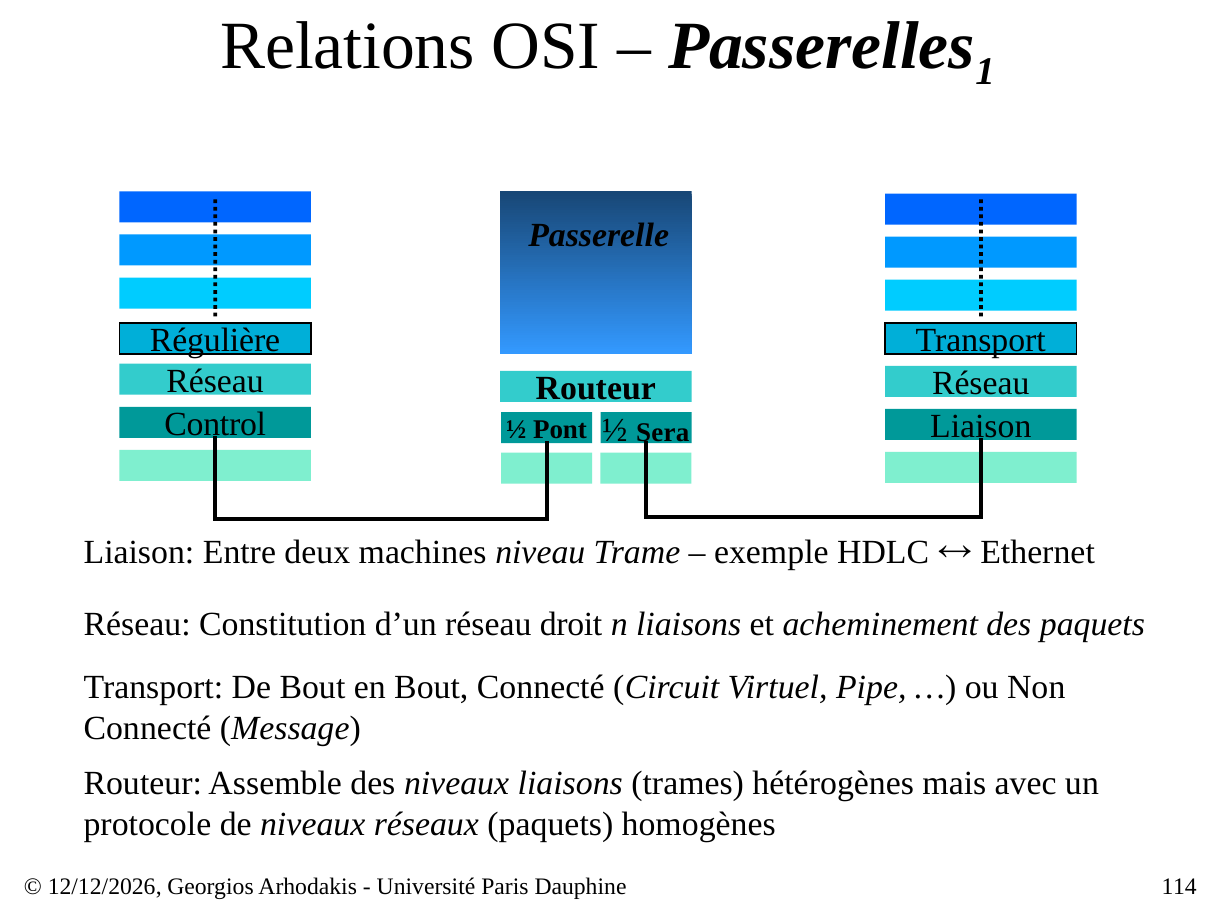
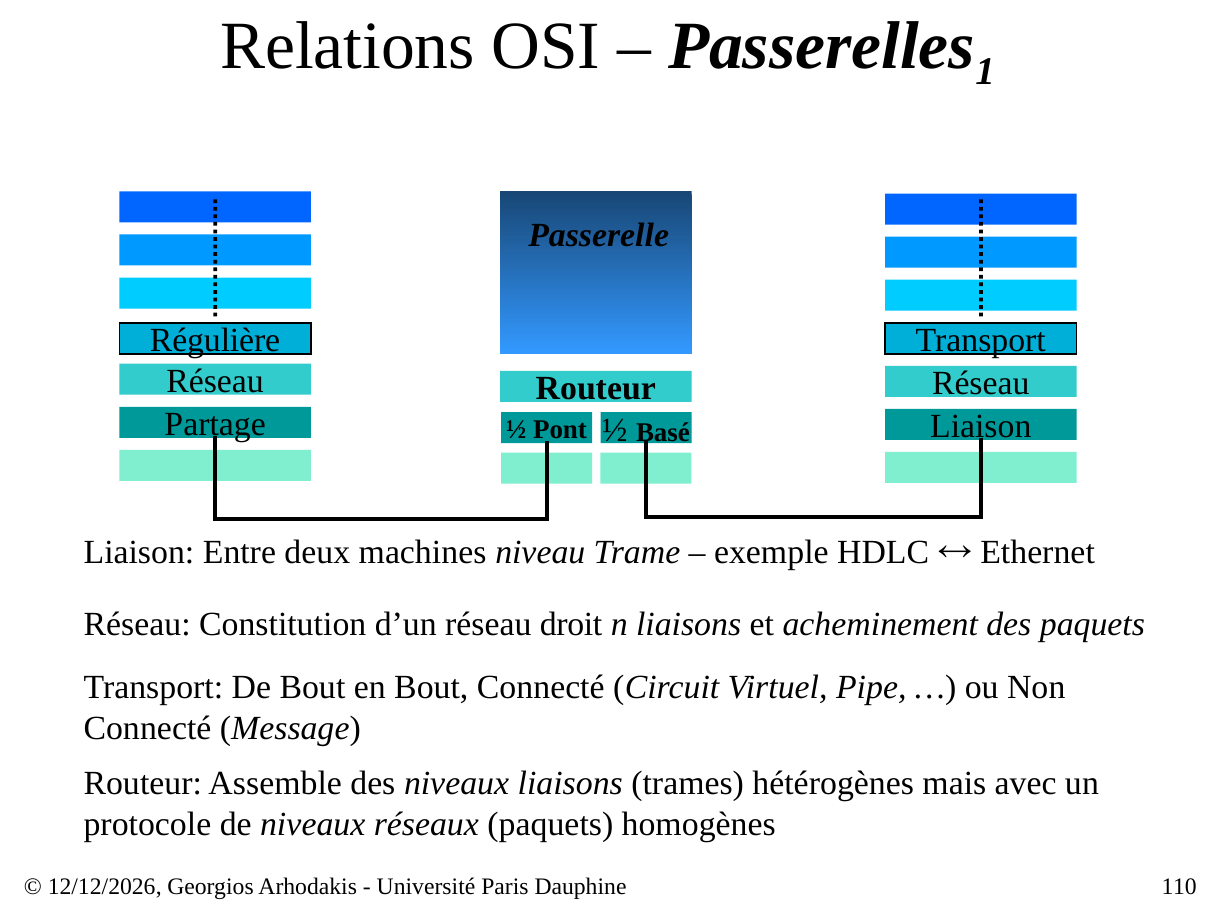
Control: Control -> Partage
Sera: Sera -> Basé
114: 114 -> 110
